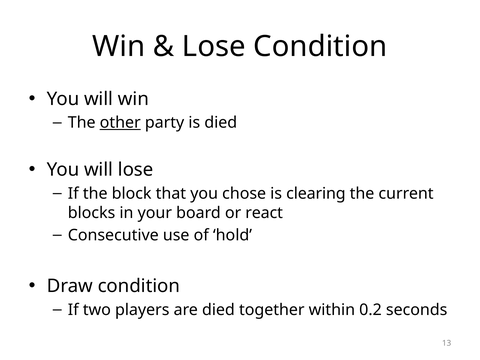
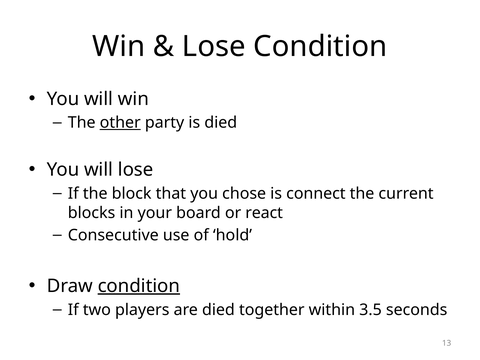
clearing: clearing -> connect
condition at (139, 286) underline: none -> present
0.2: 0.2 -> 3.5
